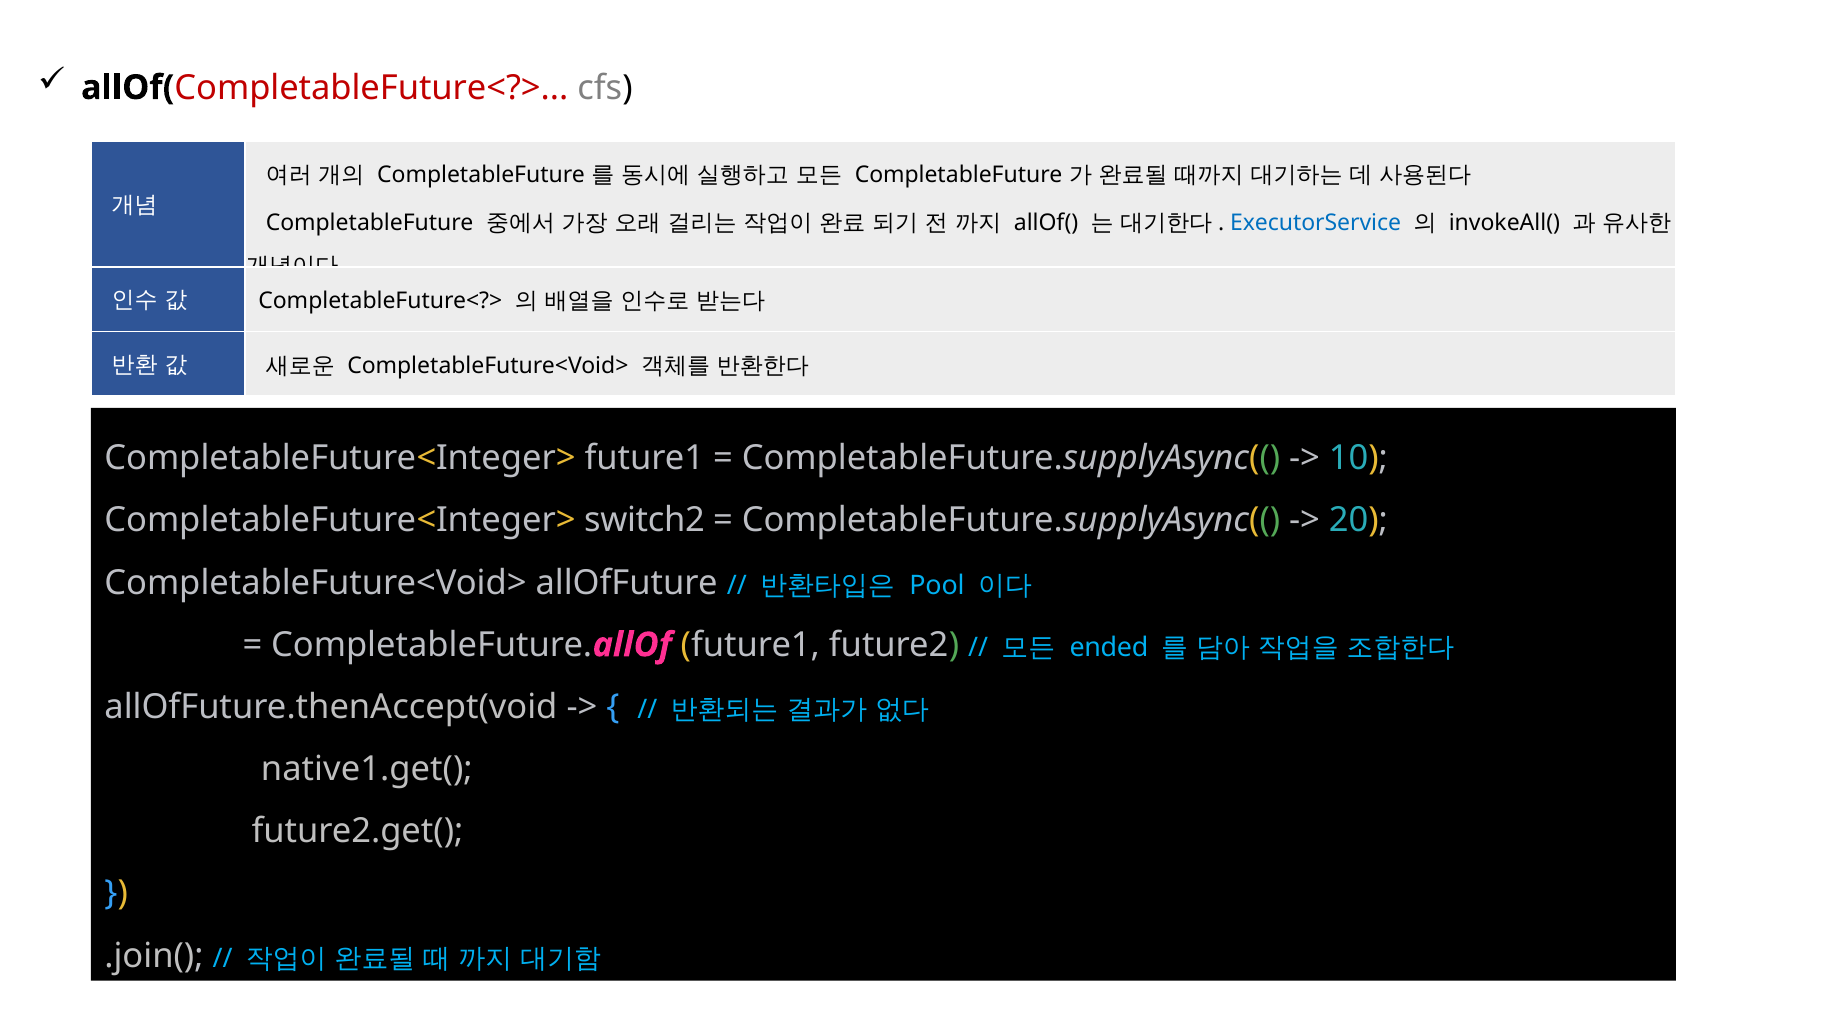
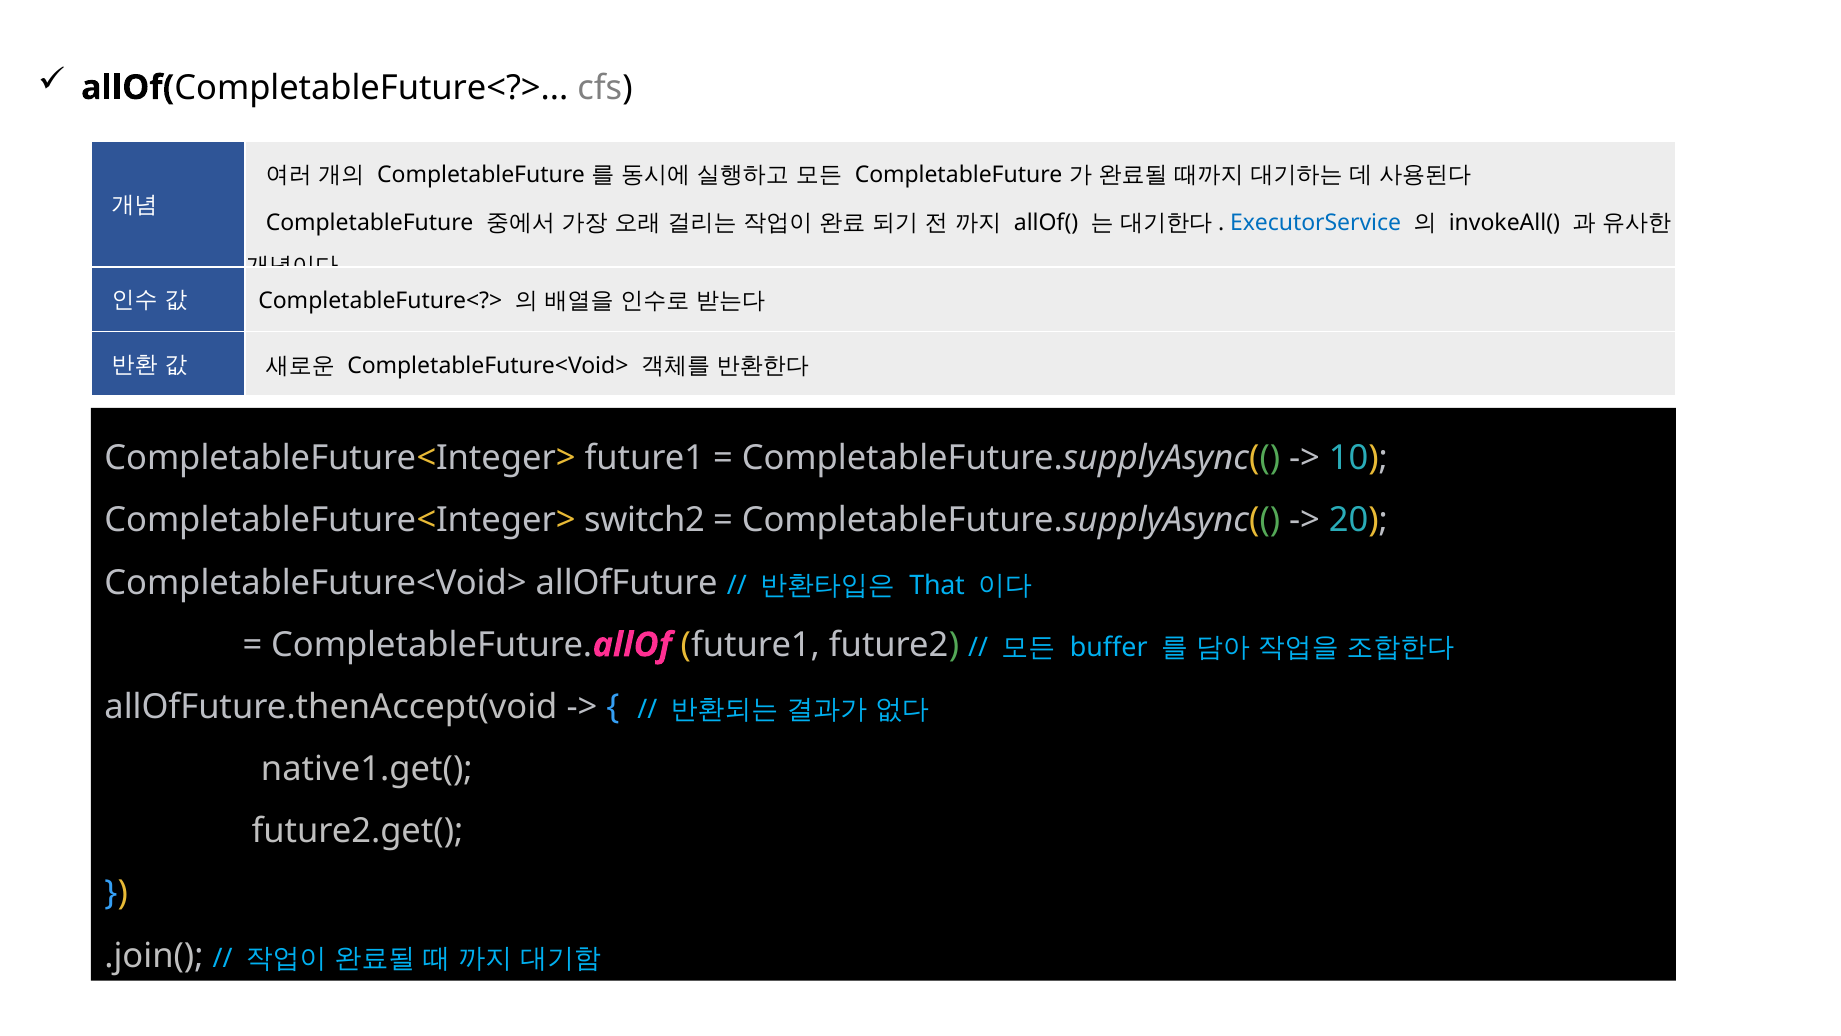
CompletableFuture<?> at (371, 88) colour: red -> black
Pool: Pool -> That
ended: ended -> buffer
